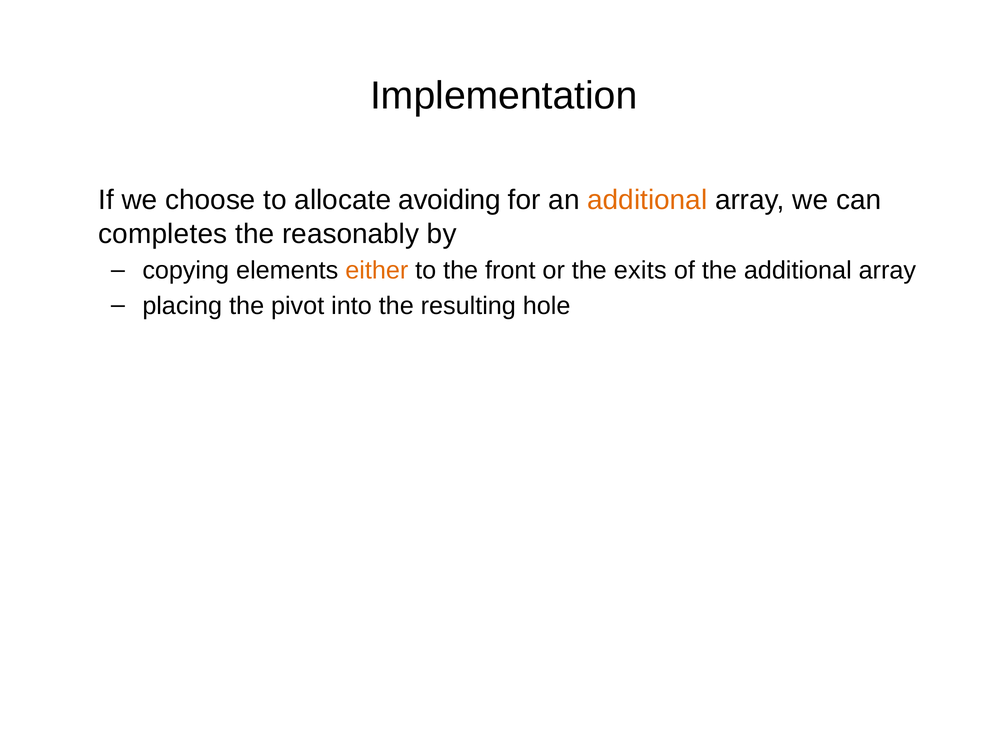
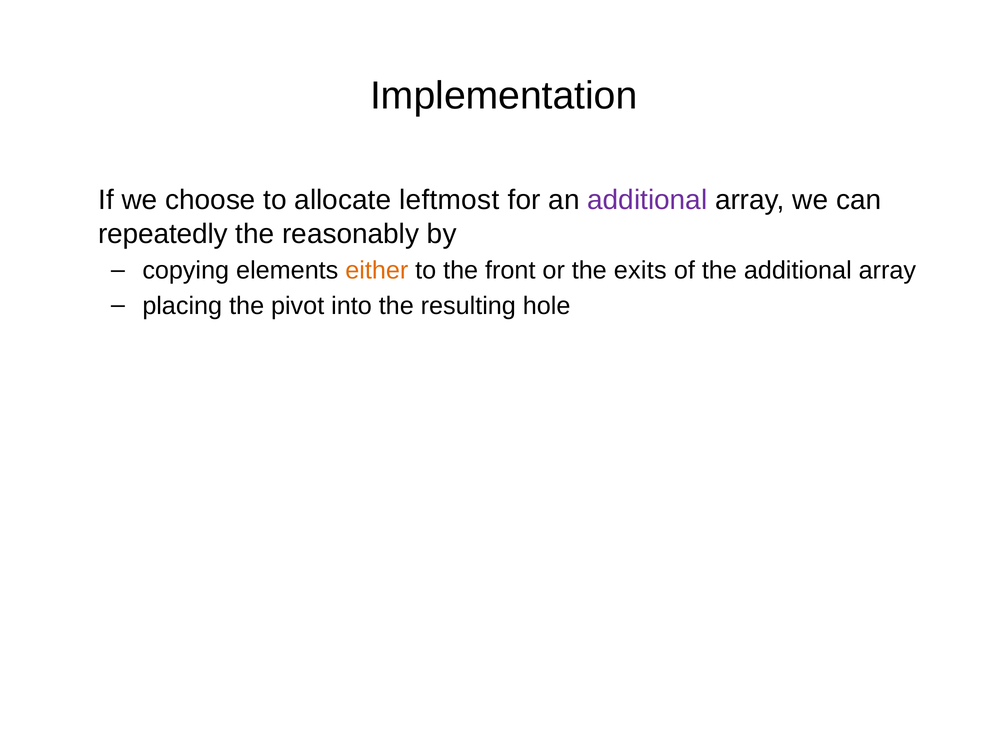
avoiding: avoiding -> leftmost
additional at (647, 200) colour: orange -> purple
completes: completes -> repeatedly
